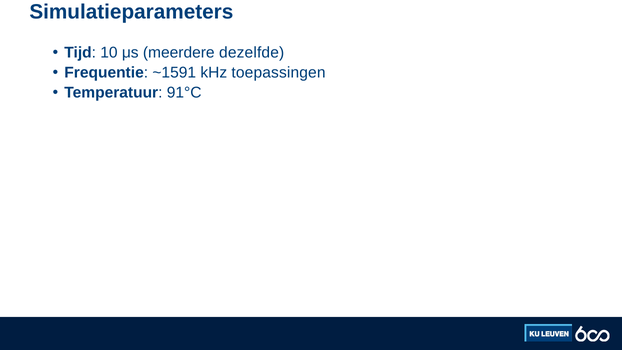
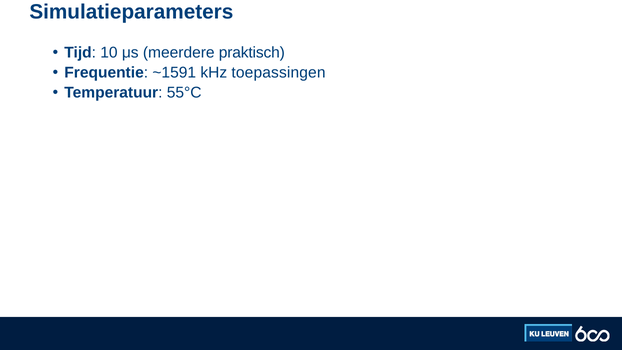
dezelfde: dezelfde -> praktisch
91°C: 91°C -> 55°C
